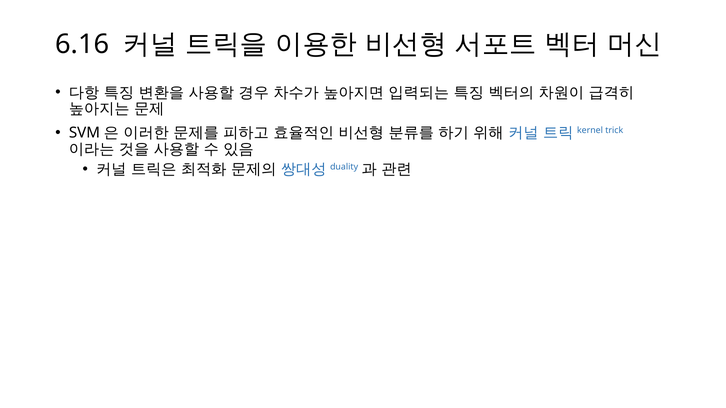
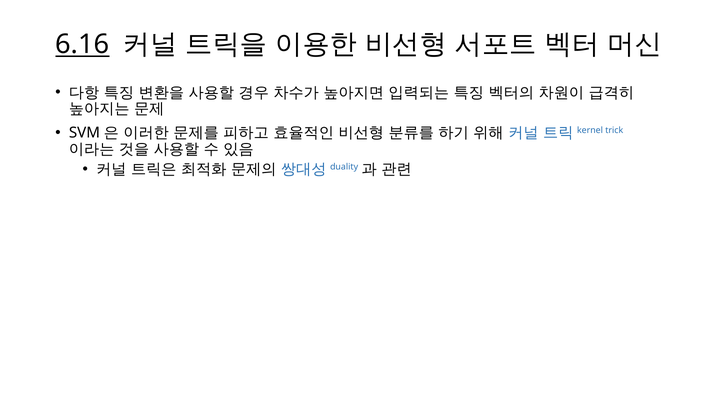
6.16 underline: none -> present
